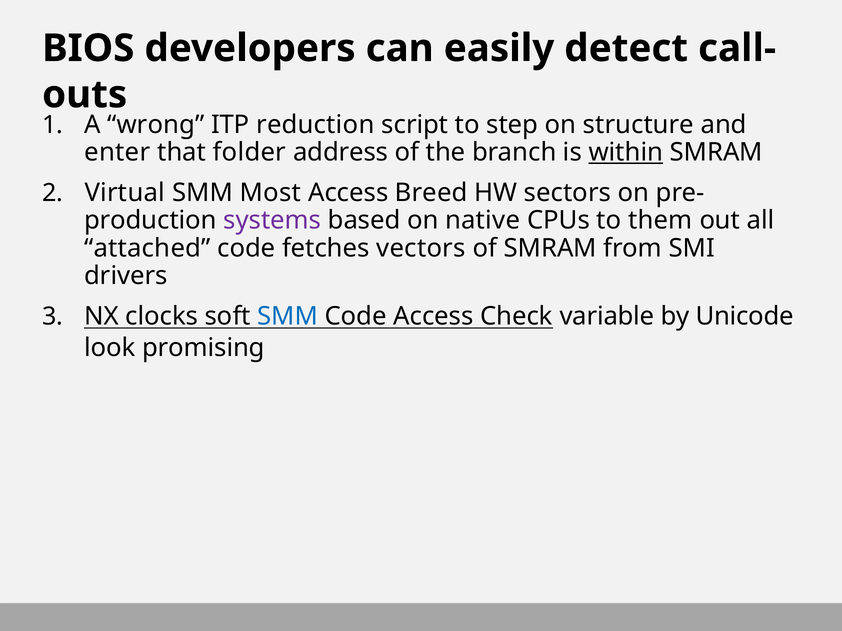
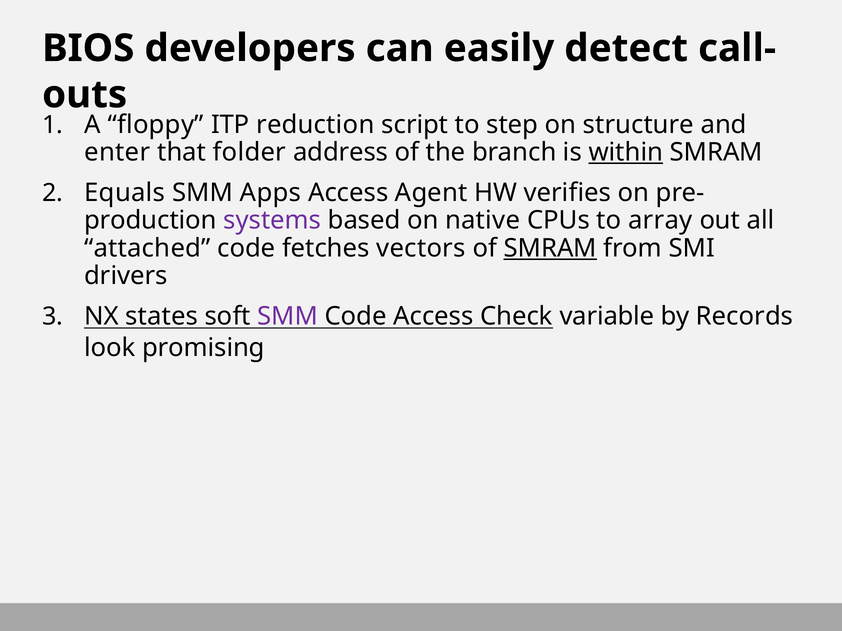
wrong: wrong -> floppy
Virtual: Virtual -> Equals
Most: Most -> Apps
Breed: Breed -> Agent
sectors: sectors -> verifies
them: them -> array
SMRAM at (550, 248) underline: none -> present
clocks: clocks -> states
SMM at (288, 317) colour: blue -> purple
Unicode: Unicode -> Records
